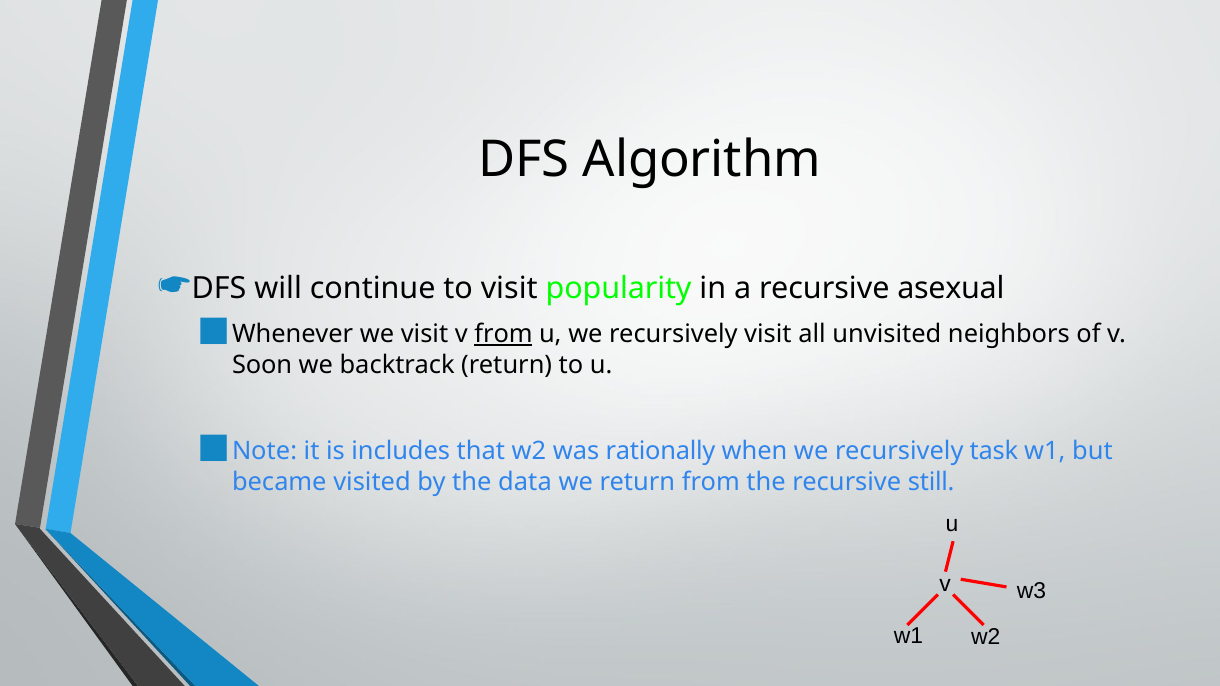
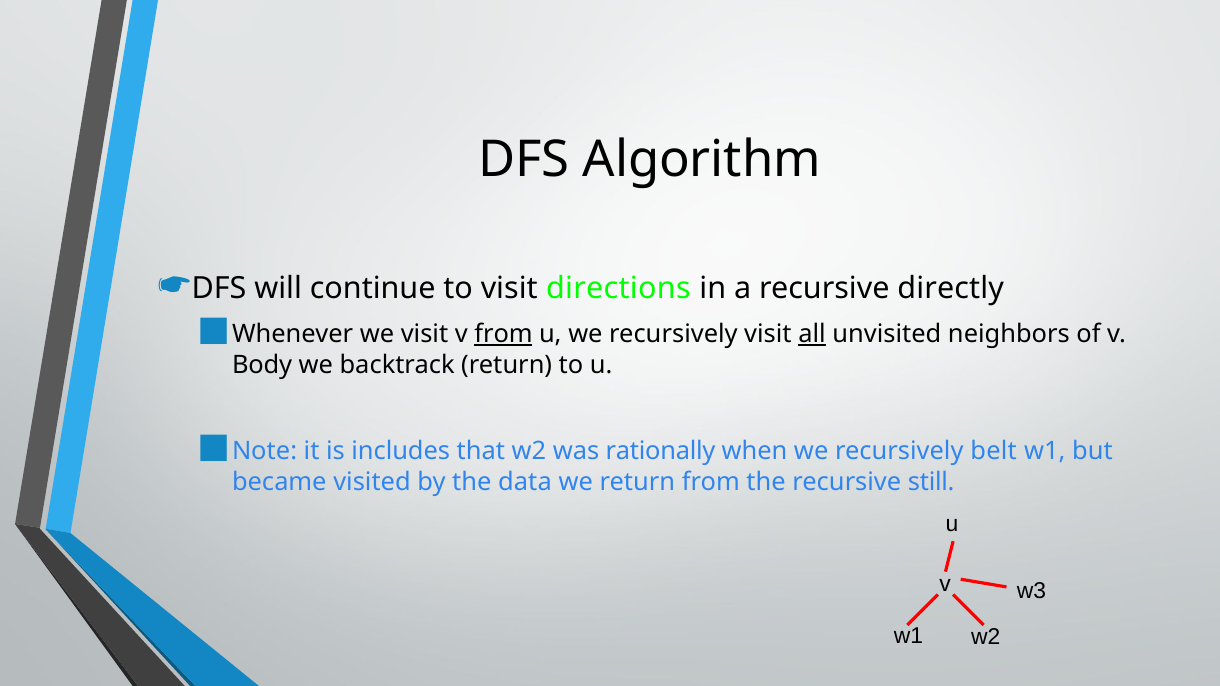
popularity: popularity -> directions
asexual: asexual -> directly
all underline: none -> present
Soon: Soon -> Body
task: task -> belt
